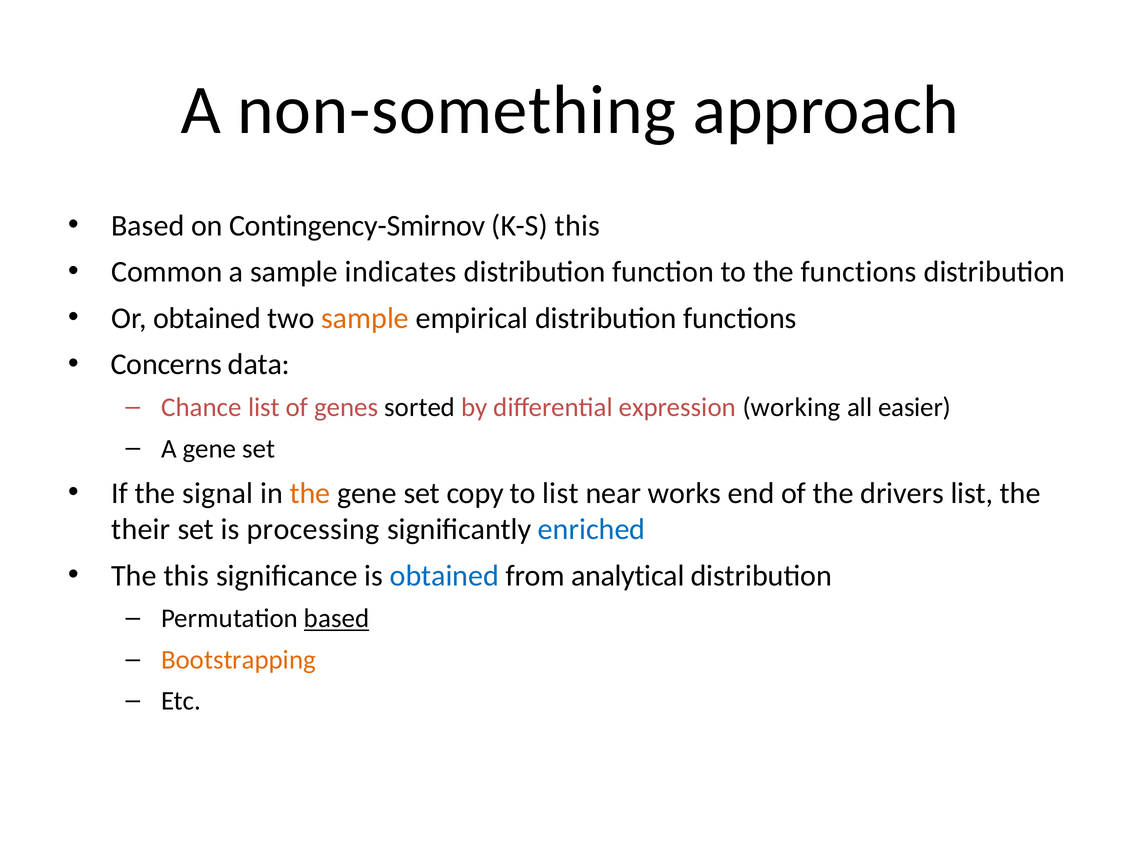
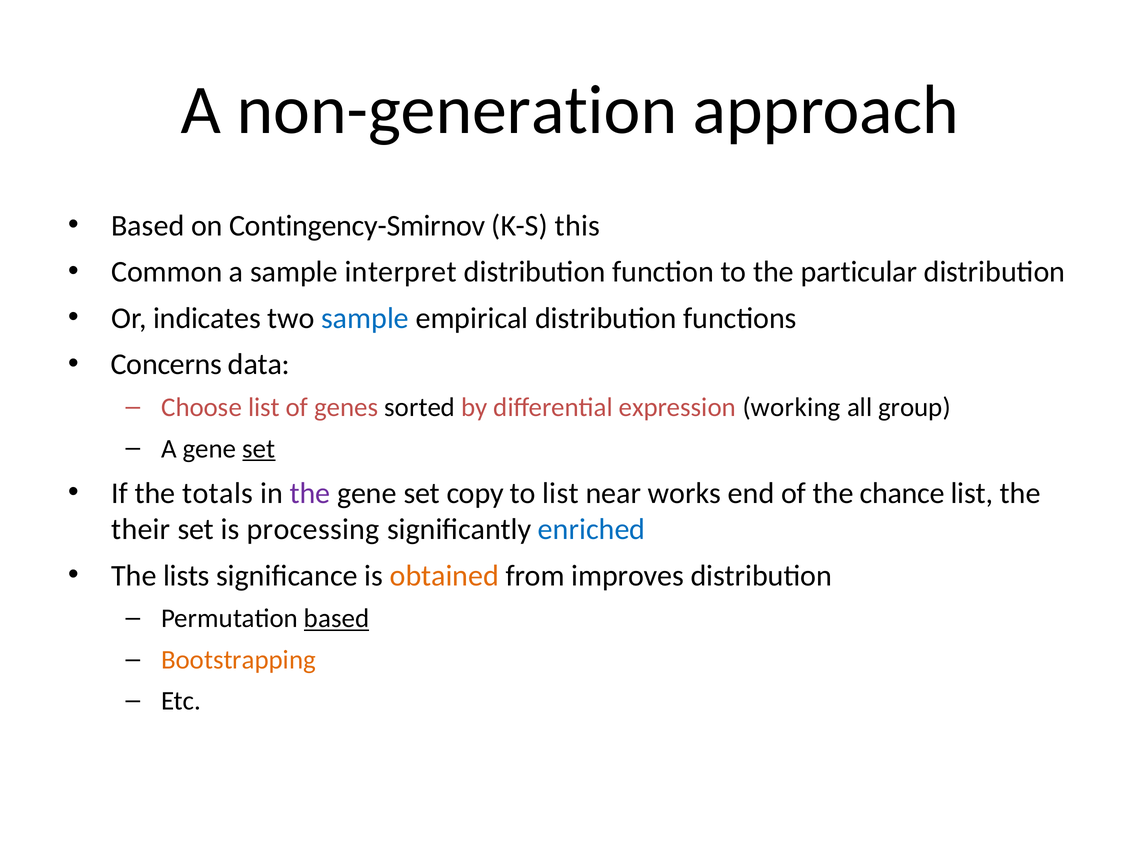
non-something: non-something -> non-generation
indicates: indicates -> interpret
the functions: functions -> particular
Or obtained: obtained -> indicates
sample at (365, 318) colour: orange -> blue
Chance: Chance -> Choose
easier: easier -> group
set at (259, 448) underline: none -> present
signal: signal -> totals
the at (310, 493) colour: orange -> purple
drivers: drivers -> chance
The this: this -> lists
obtained at (444, 575) colour: blue -> orange
analytical: analytical -> improves
